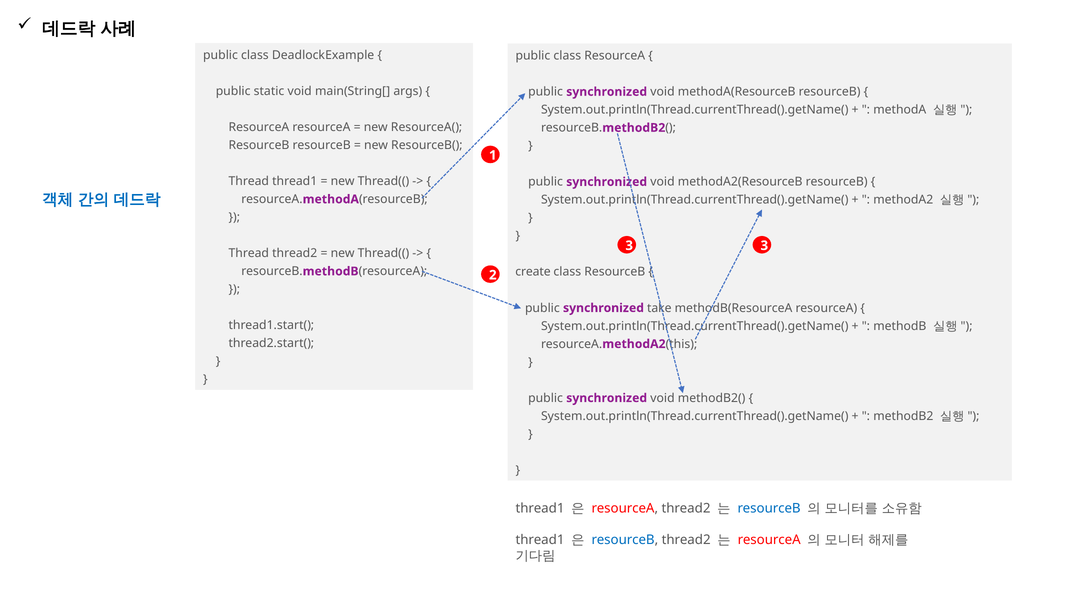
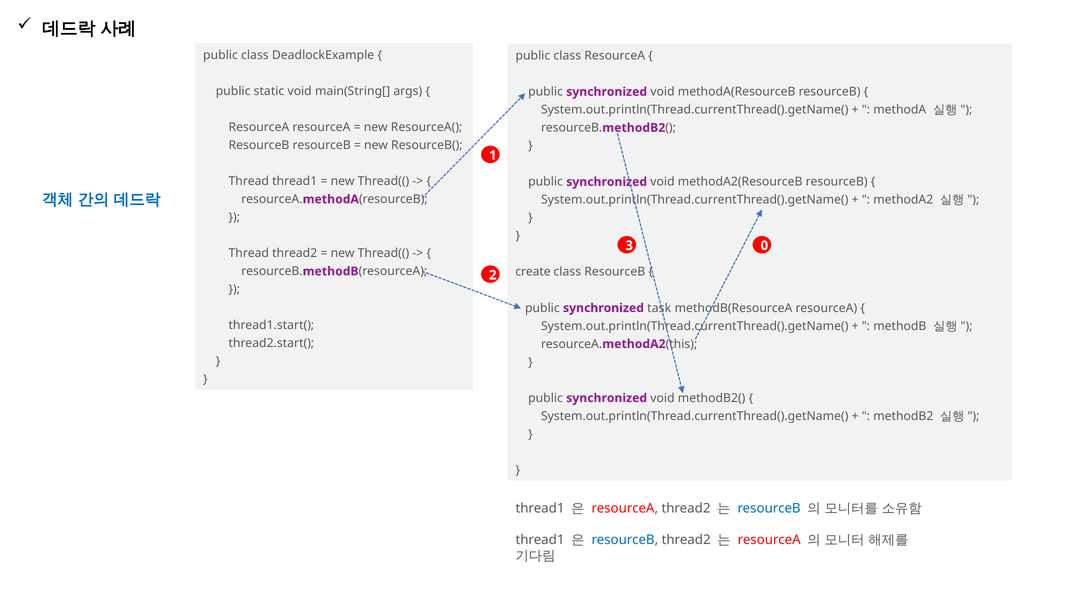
3 3: 3 -> 0
take: take -> task
